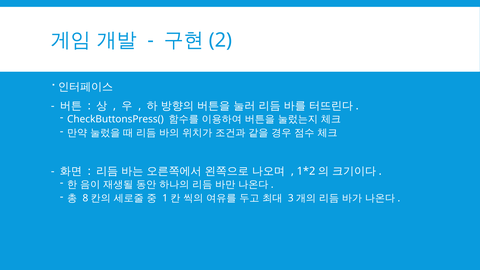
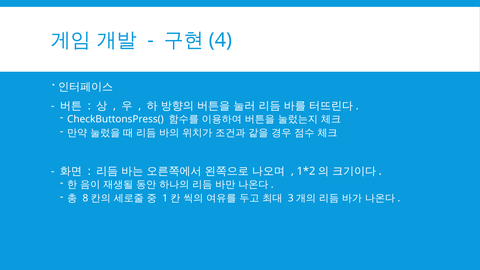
2: 2 -> 4
